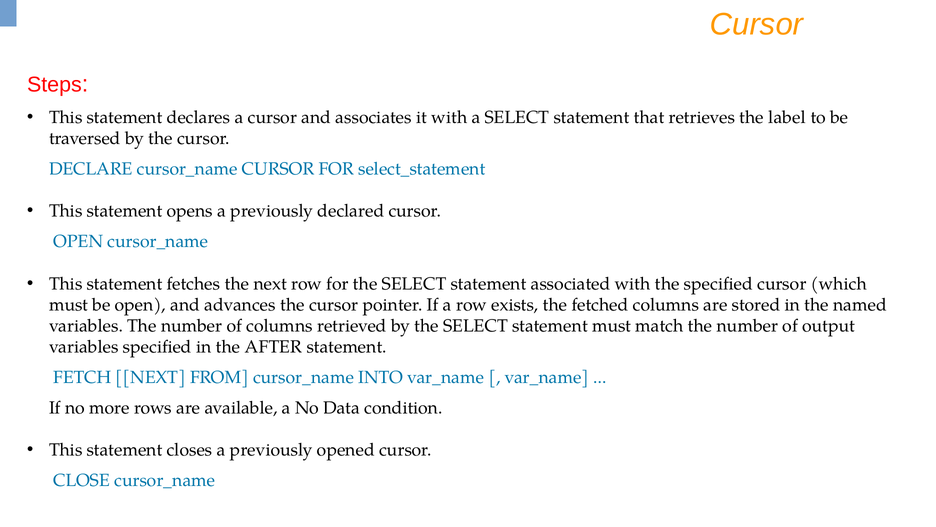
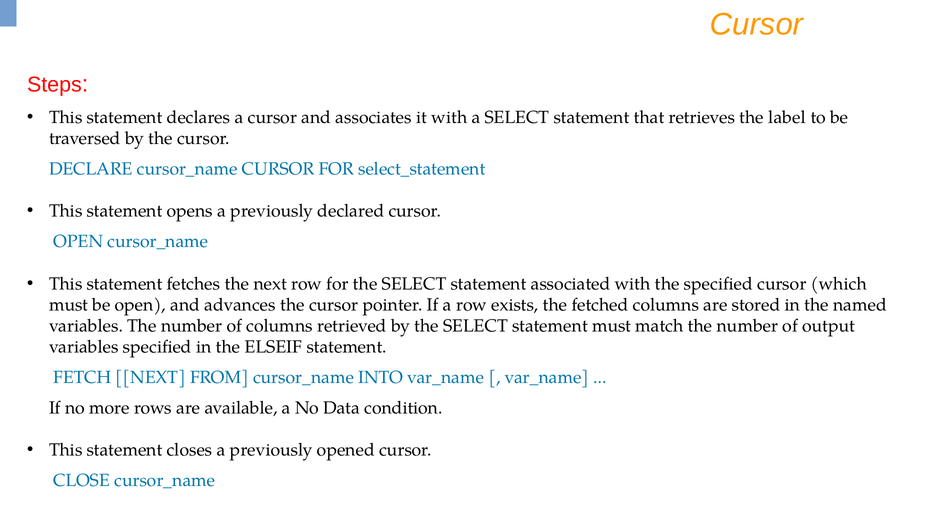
AFTER: AFTER -> ELSEIF
